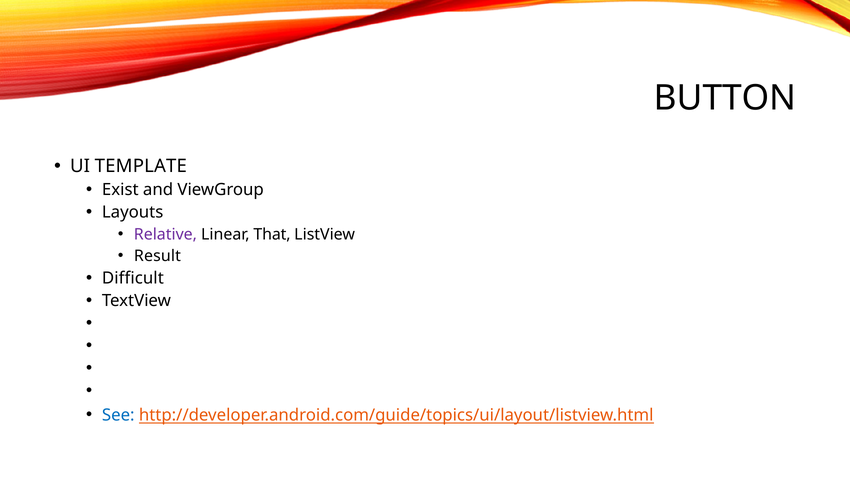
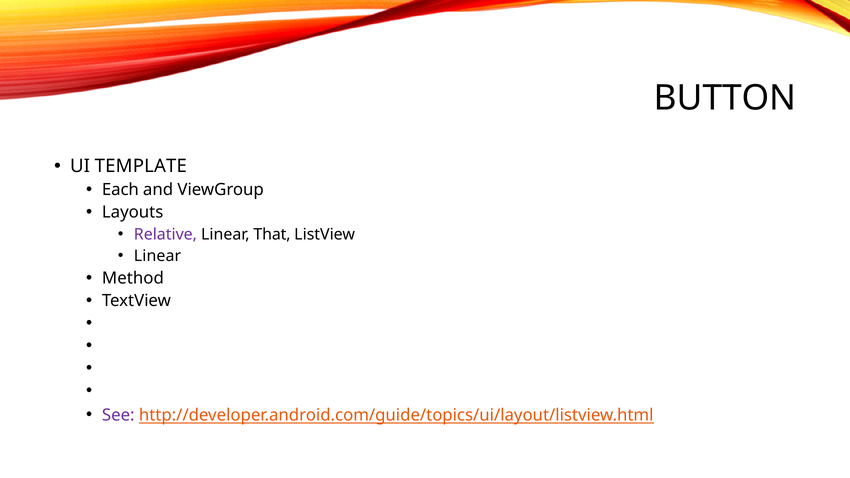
Exist: Exist -> Each
Result at (157, 256): Result -> Linear
Difficult: Difficult -> Method
See colour: blue -> purple
